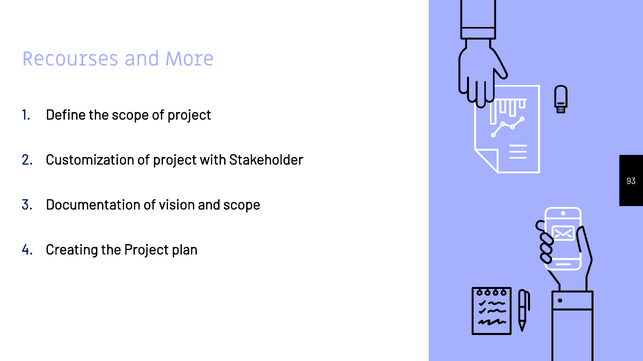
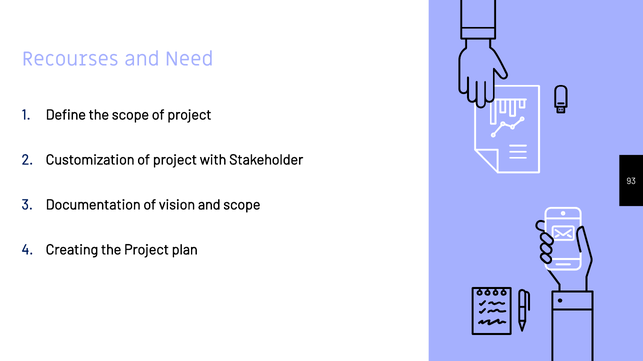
More: More -> Need
